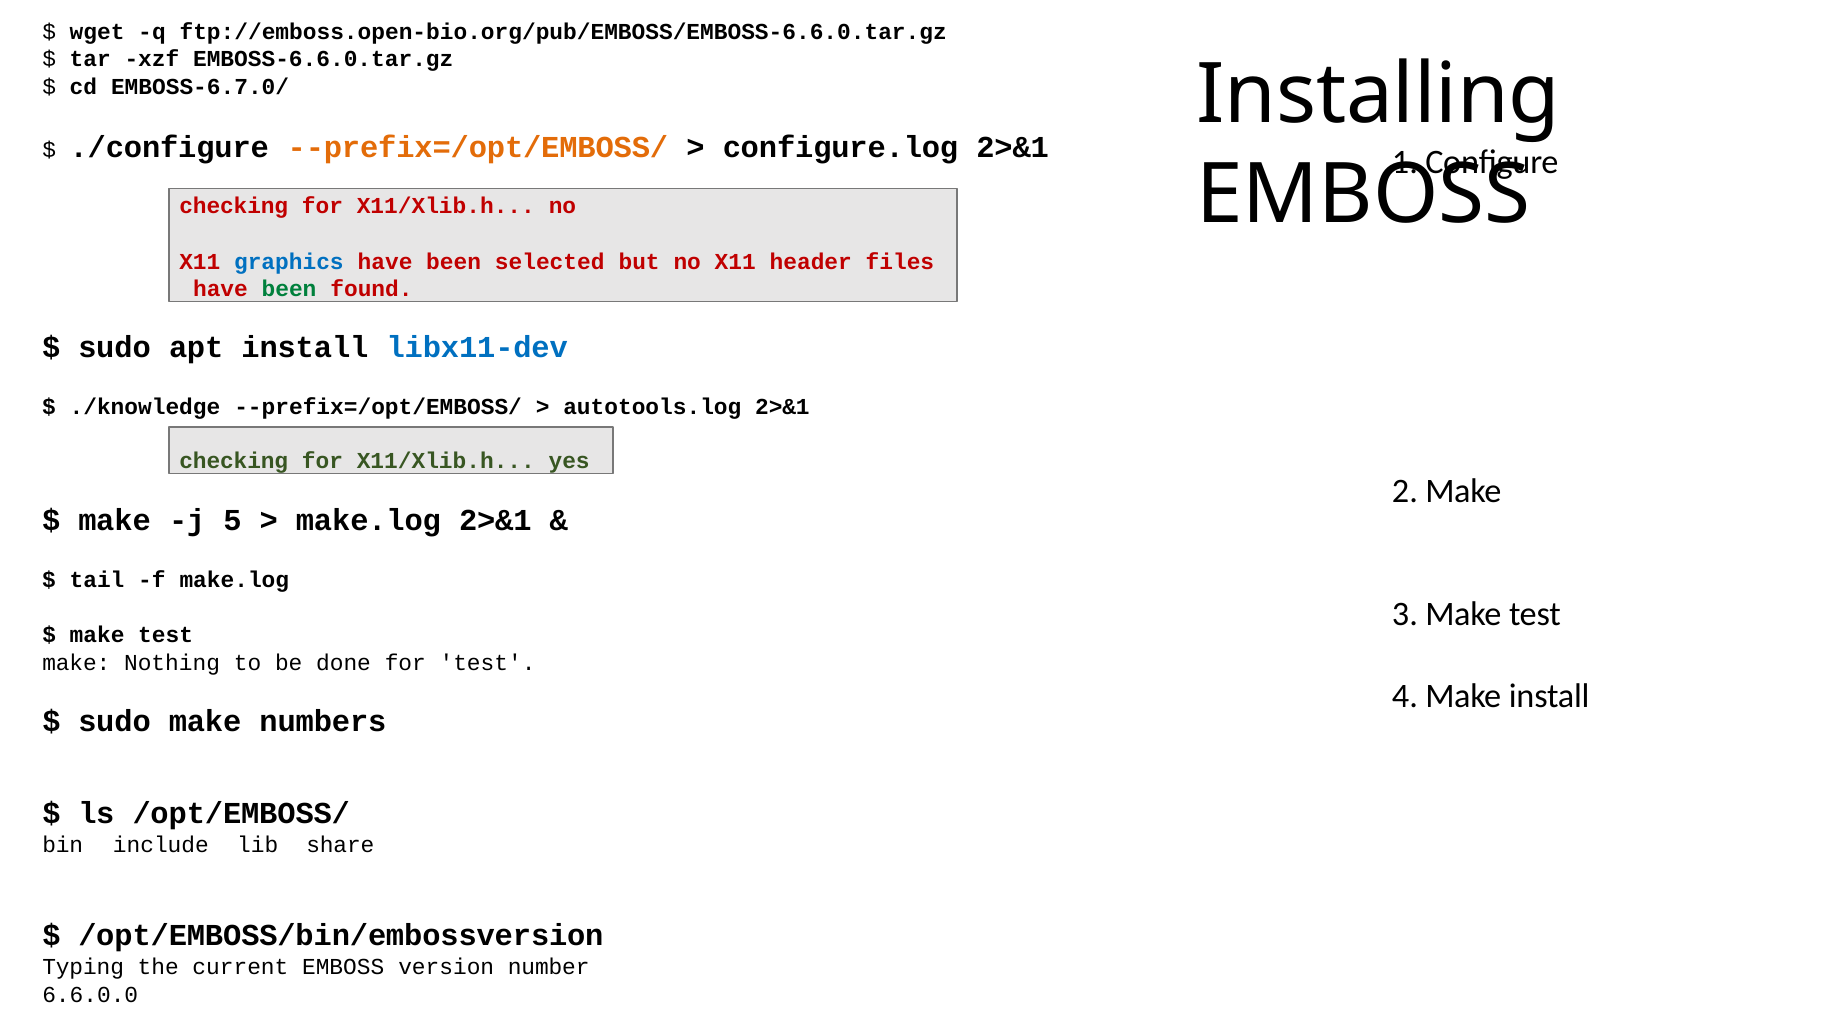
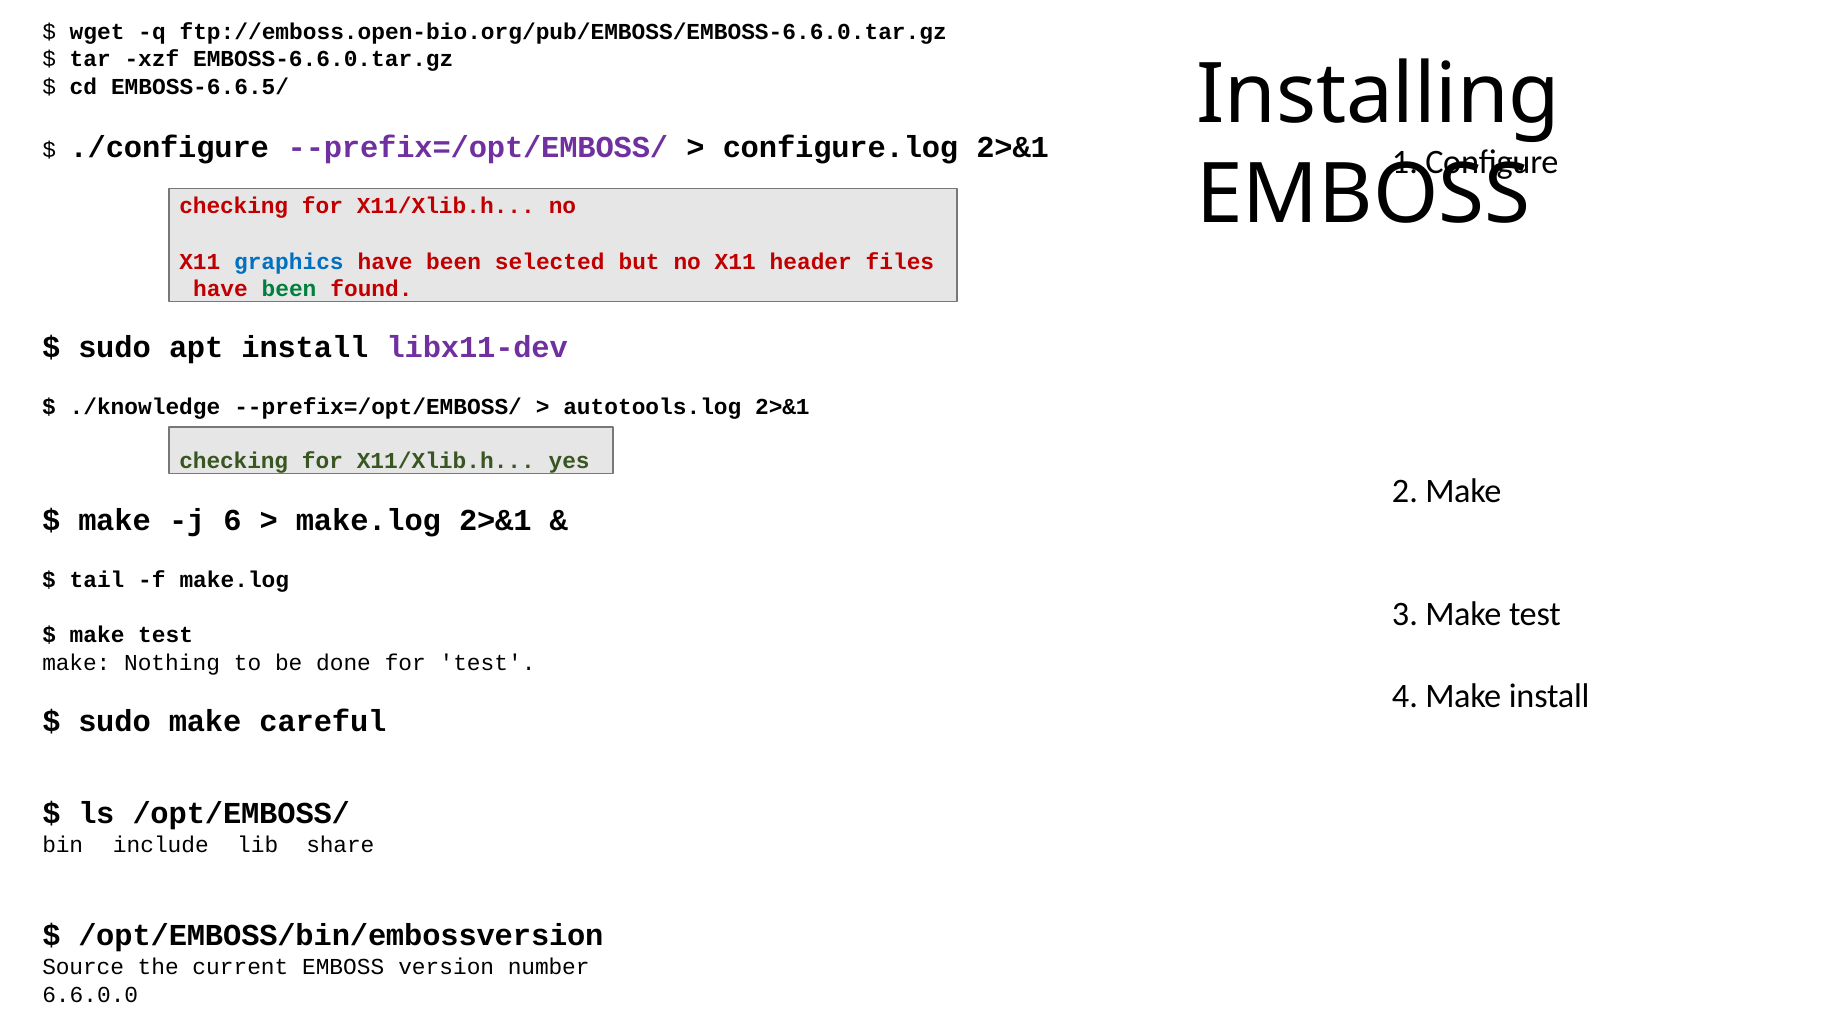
EMBOSS-6.7.0/: EMBOSS-6.7.0/ -> EMBOSS-6.6.5/
--prefix=/opt/EMBOSS/ at (478, 147) colour: orange -> purple
libx11-dev colour: blue -> purple
5: 5 -> 6
numbers: numbers -> careful
Typing: Typing -> Source
